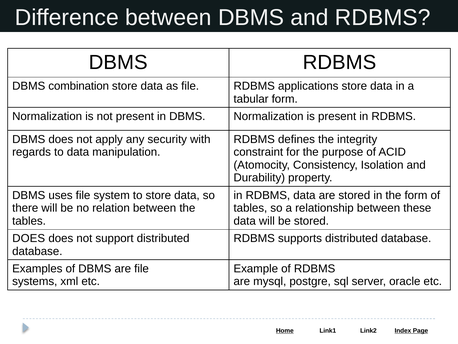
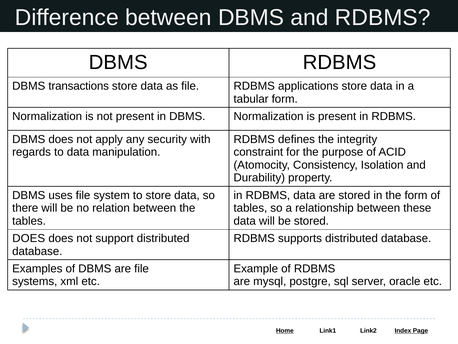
combination: combination -> transactions
